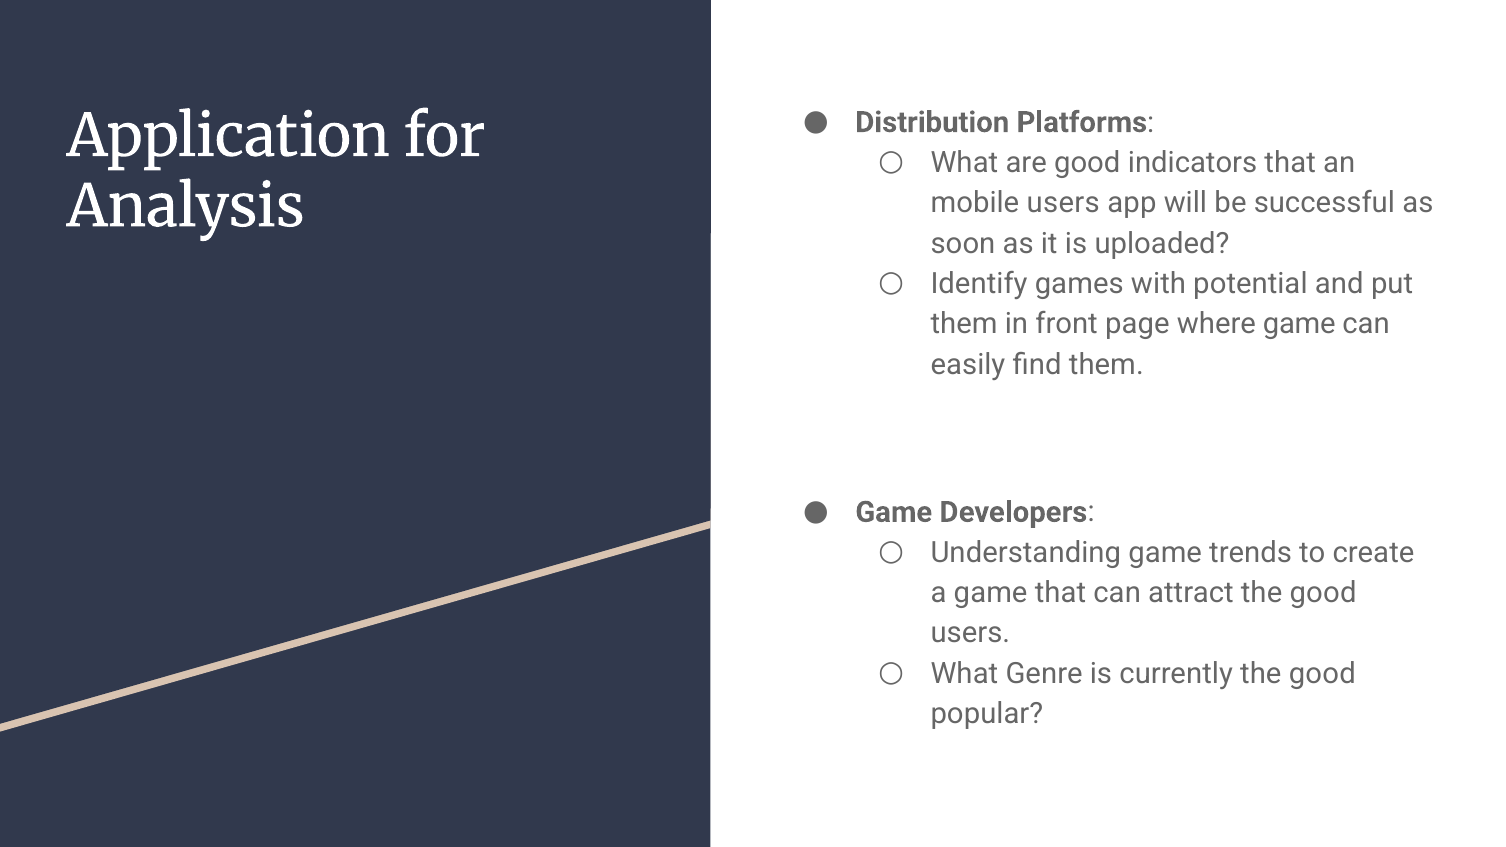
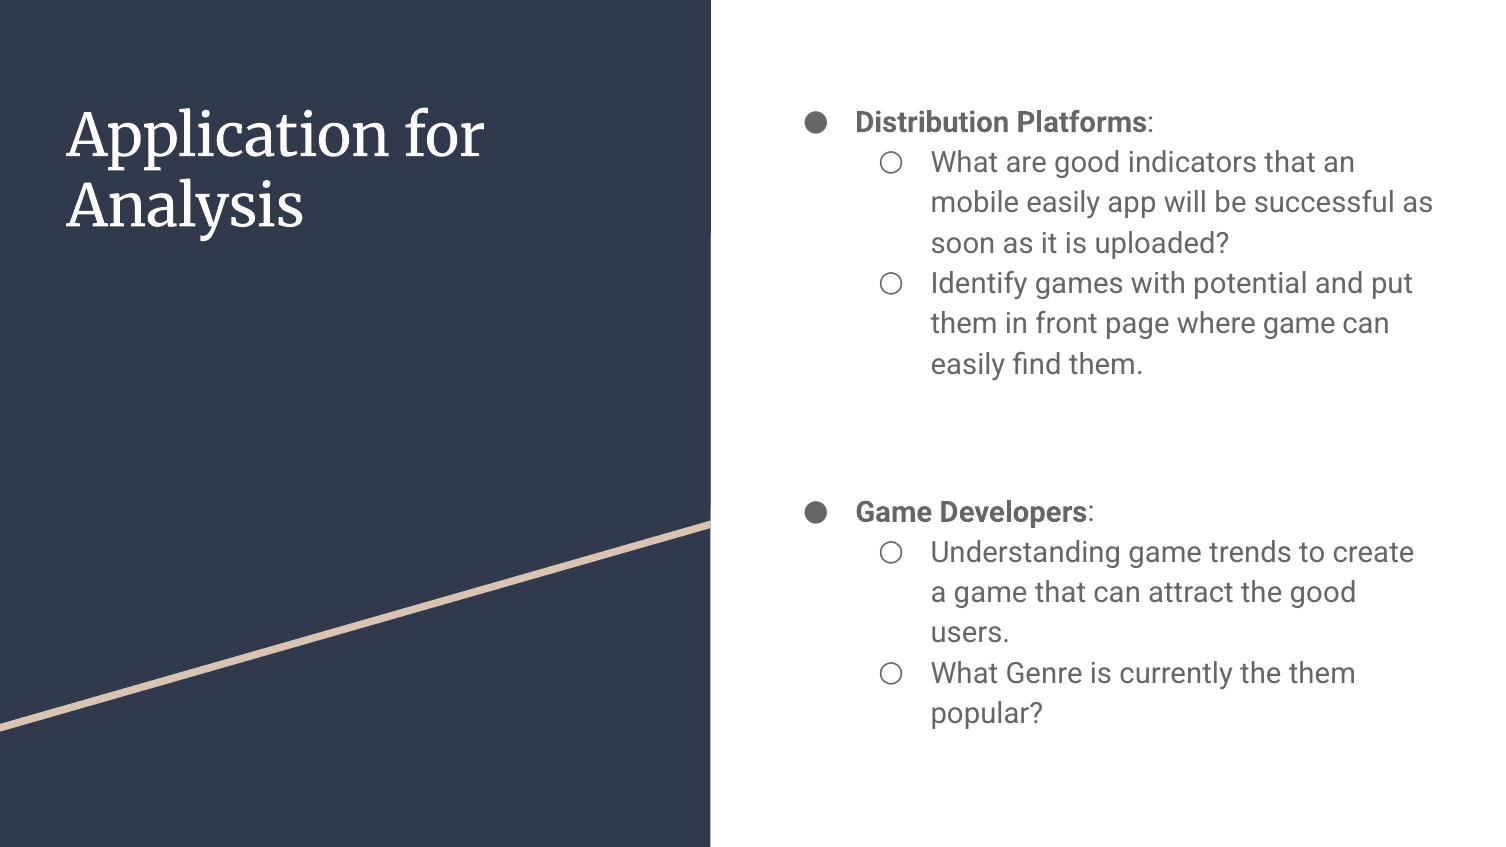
mobile users: users -> easily
currently the good: good -> them
